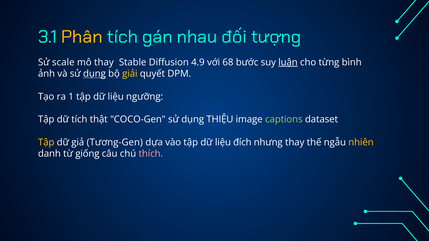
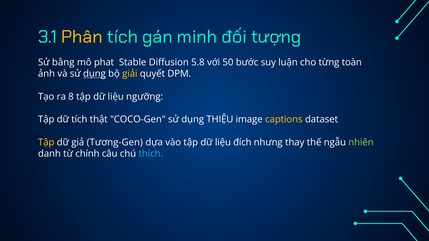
nhau: nhau -> minh
scale: scale -> bằng
mô thay: thay -> phat
4.9: 4.9 -> 5.8
68: 68 -> 50
luận underline: present -> none
bình: bình -> toàn
1: 1 -> 8
captions colour: light green -> yellow
nhiên colour: yellow -> light green
giống: giống -> chính
thích colour: pink -> light blue
